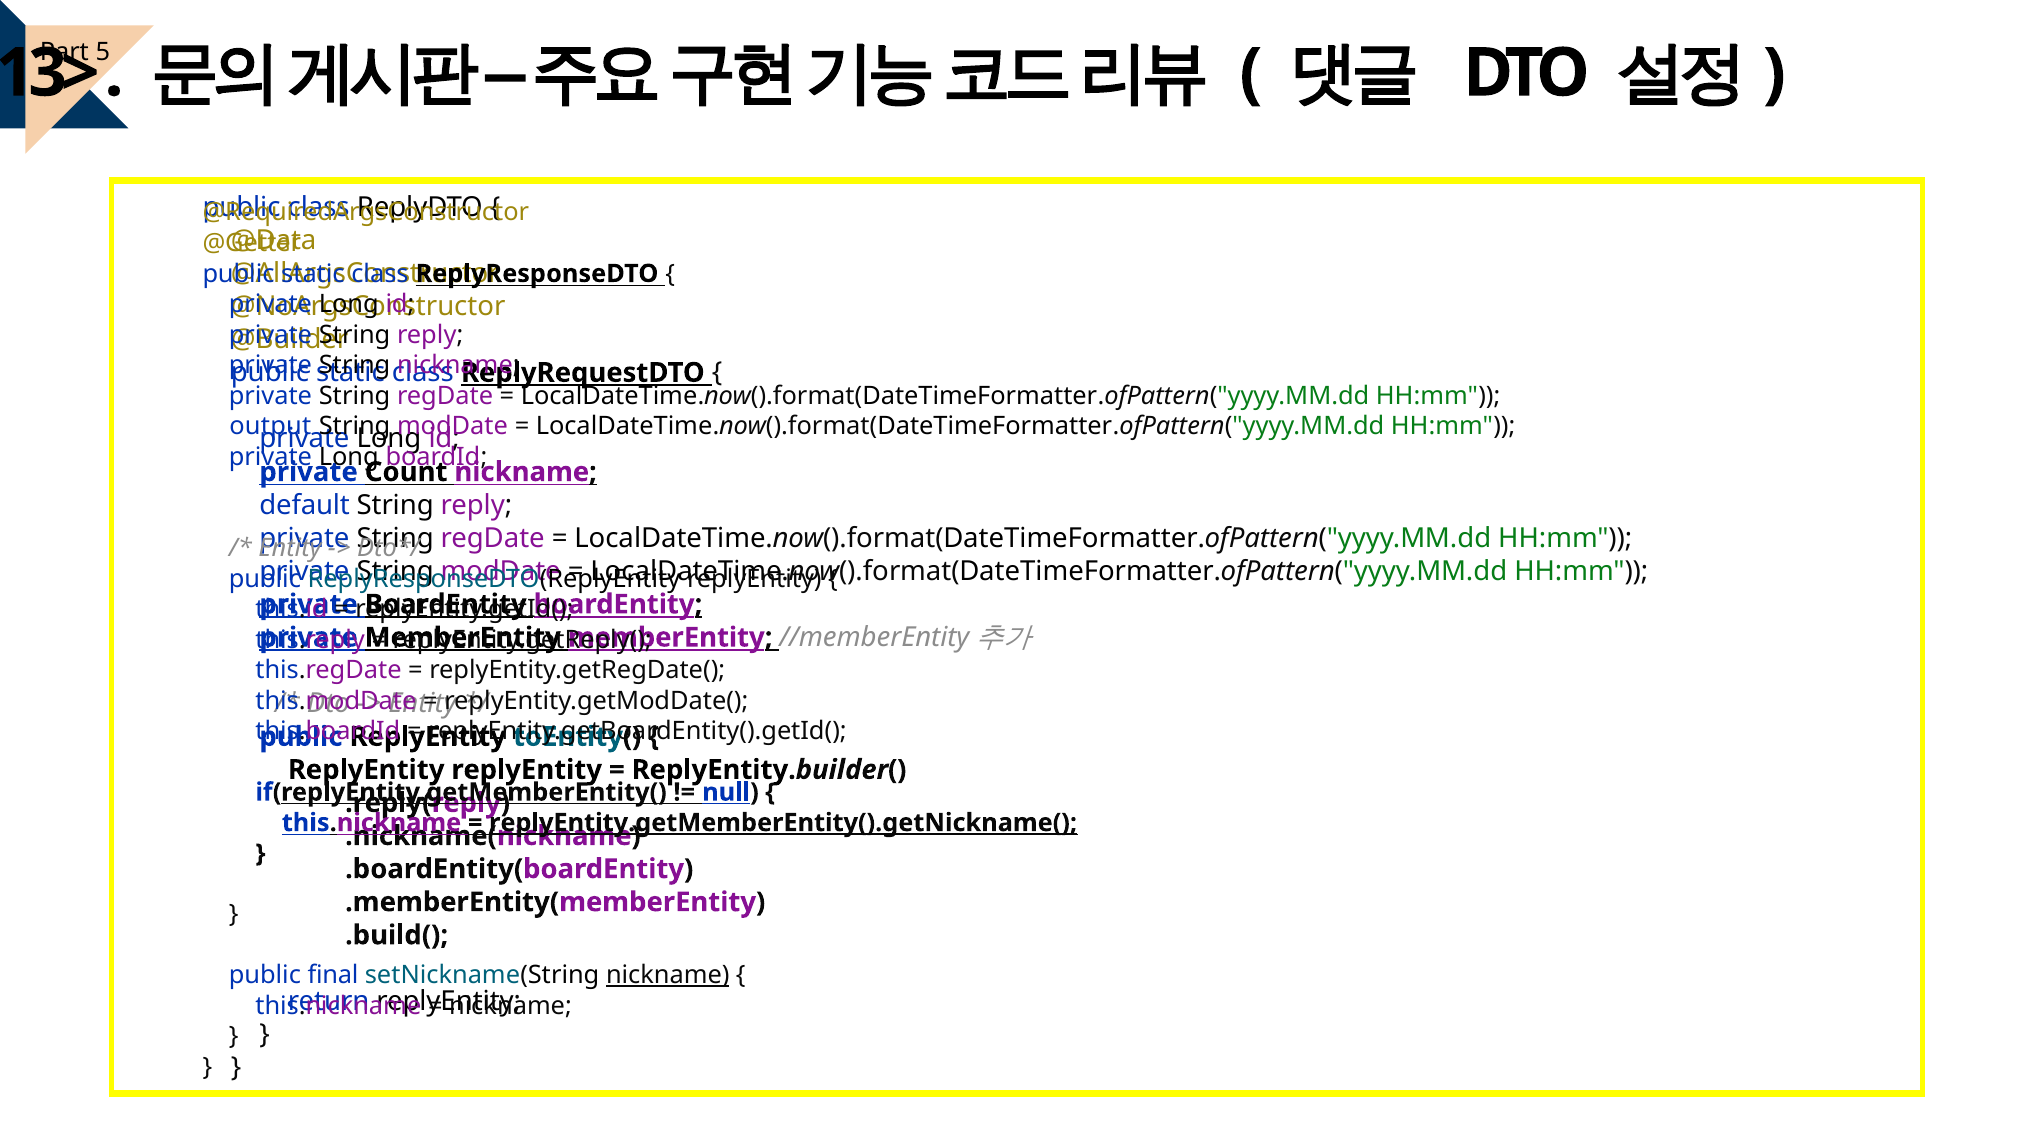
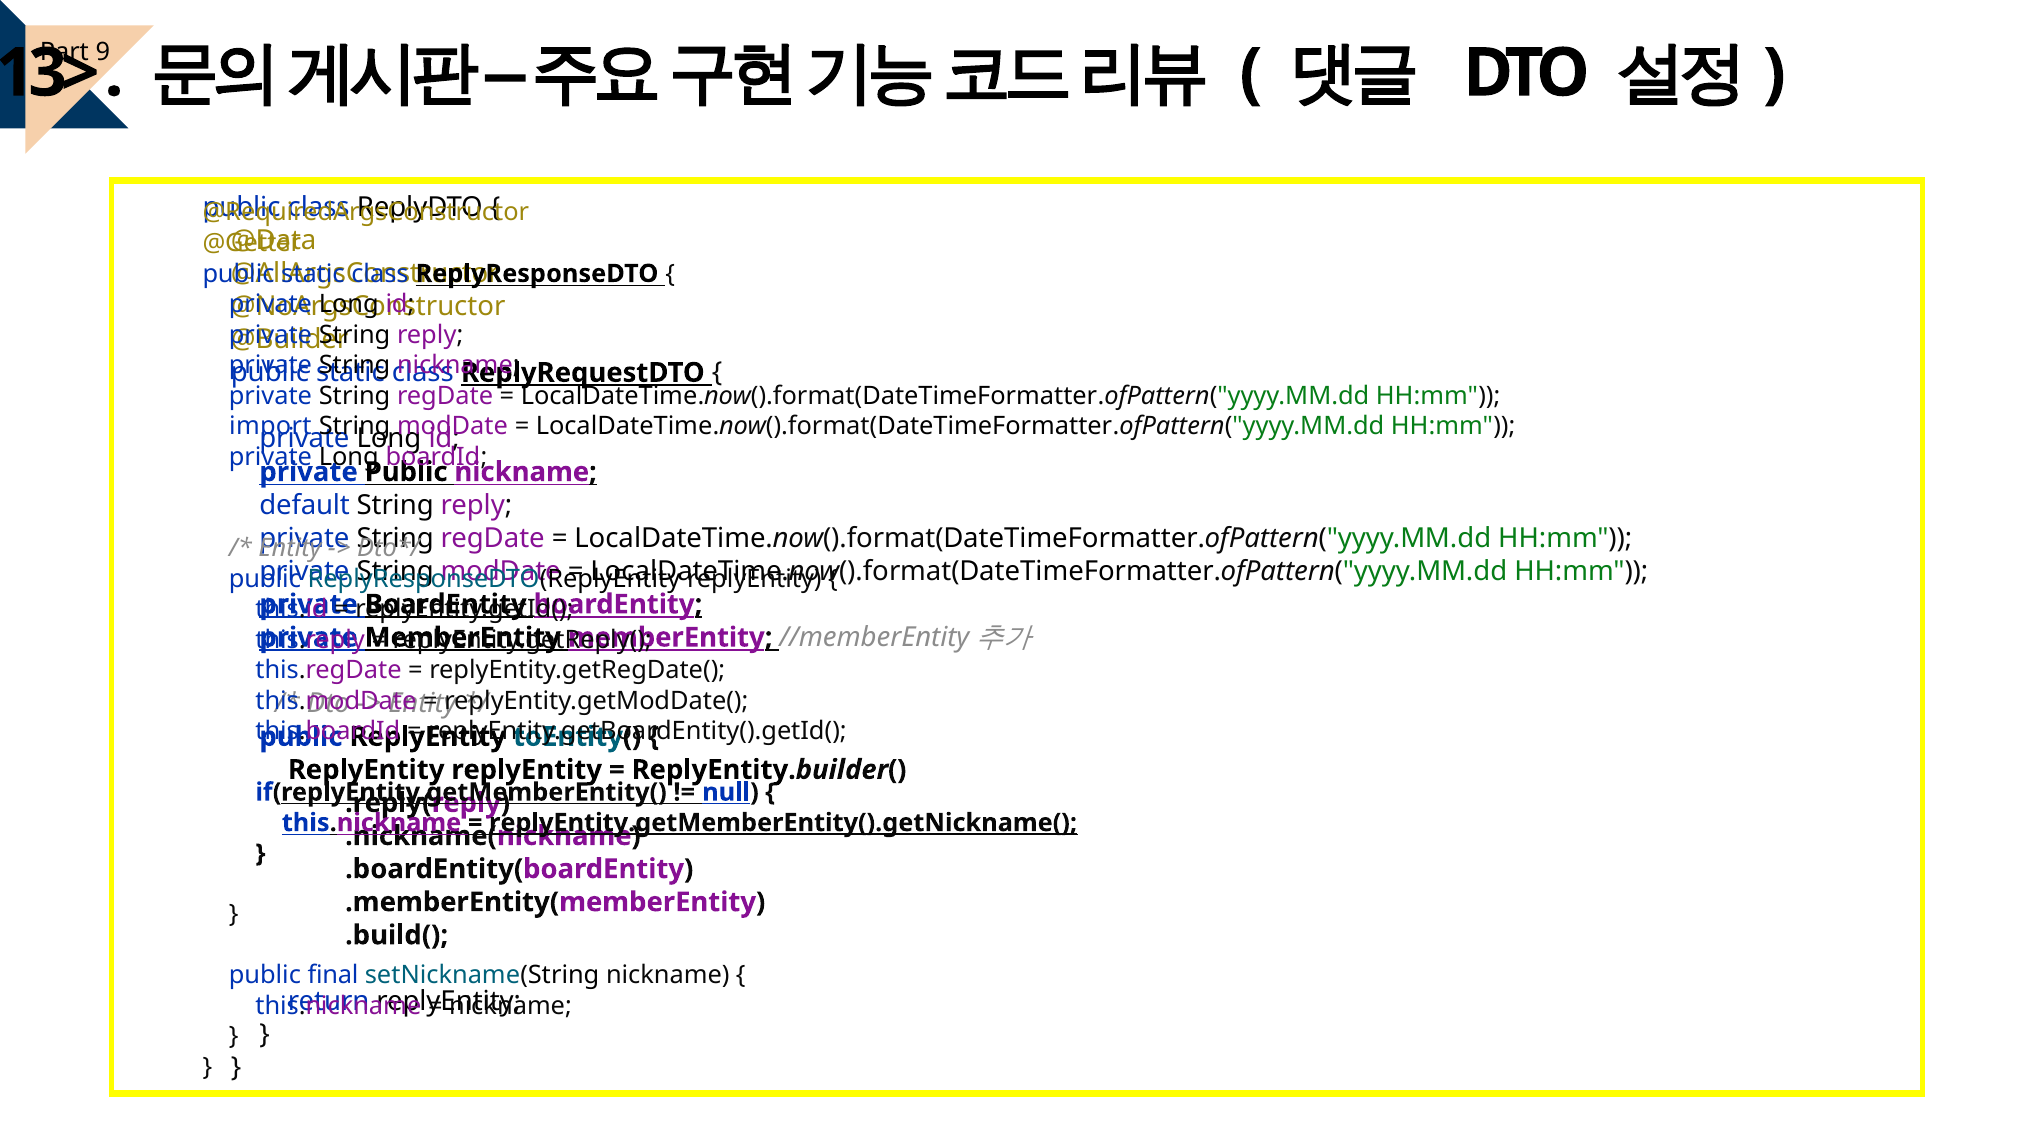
5: 5 -> 9
output: output -> import
private Count: Count -> Public
nickname at (668, 975) underline: present -> none
